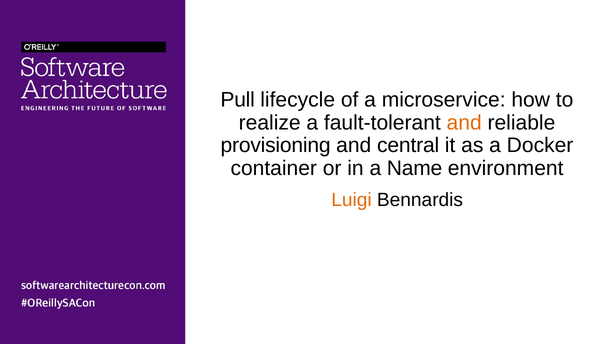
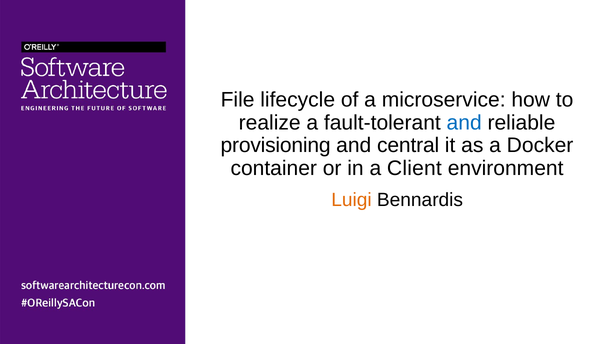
Pull: Pull -> File
and at (464, 123) colour: orange -> blue
Name: Name -> Client
